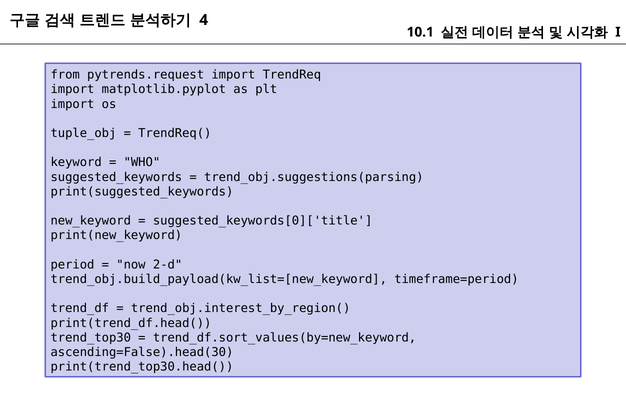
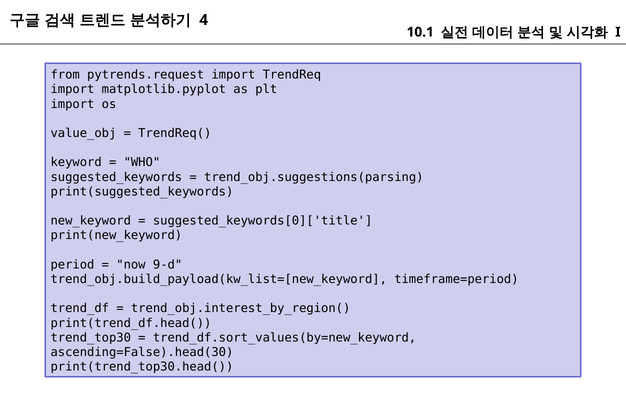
tuple_obj: tuple_obj -> value_obj
2-d: 2-d -> 9-d
